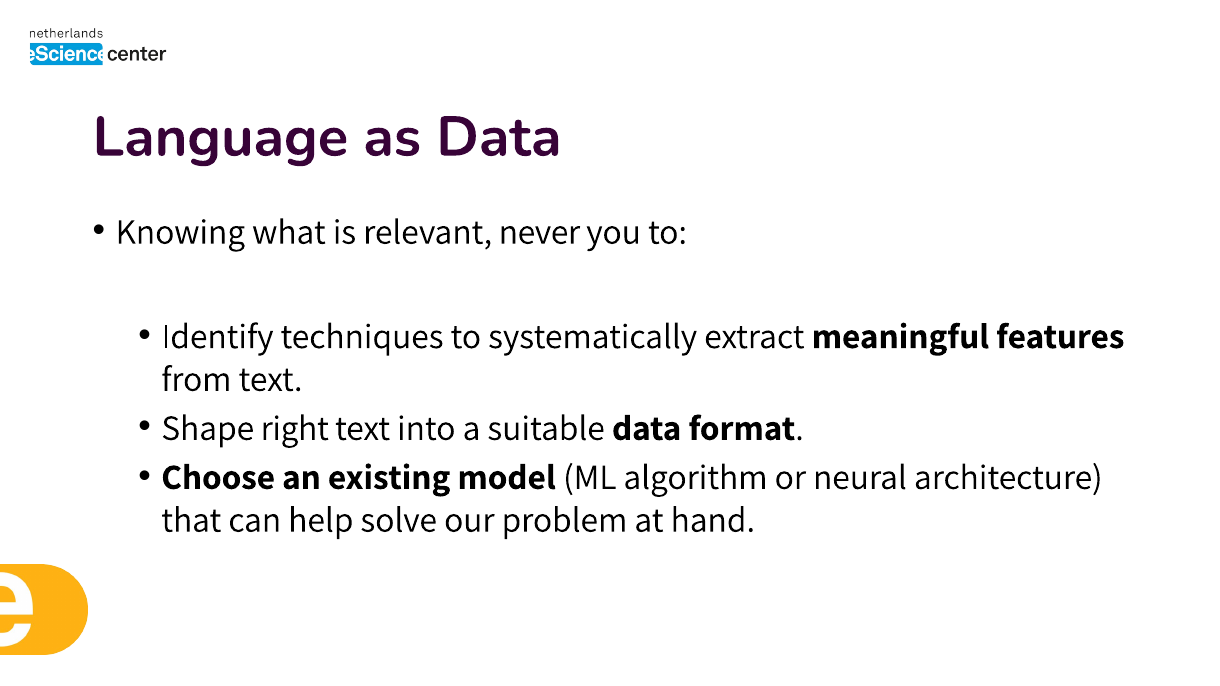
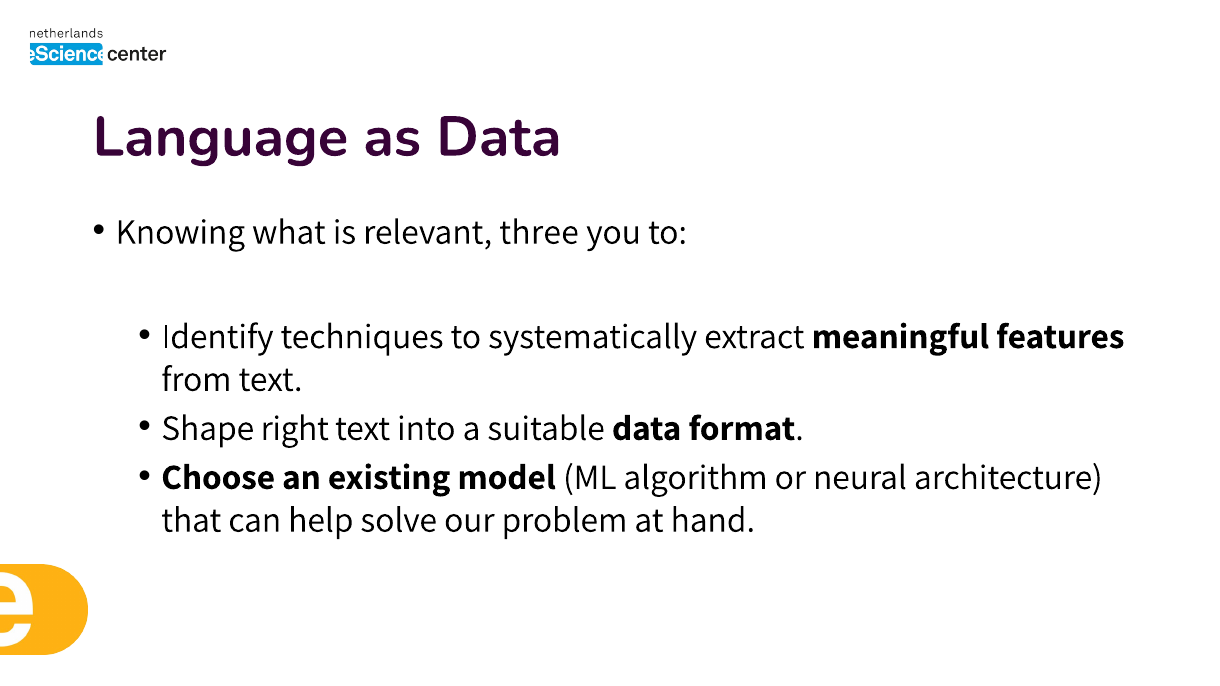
never: never -> three
